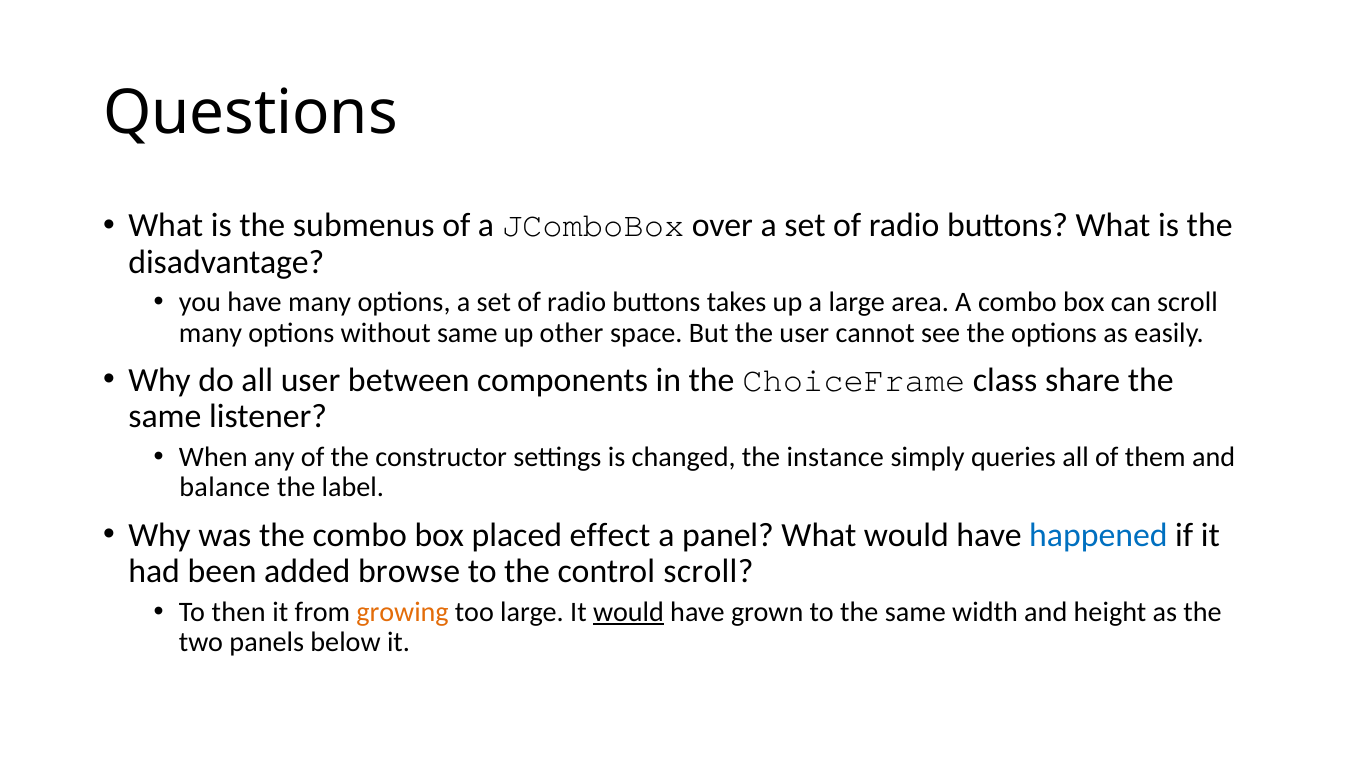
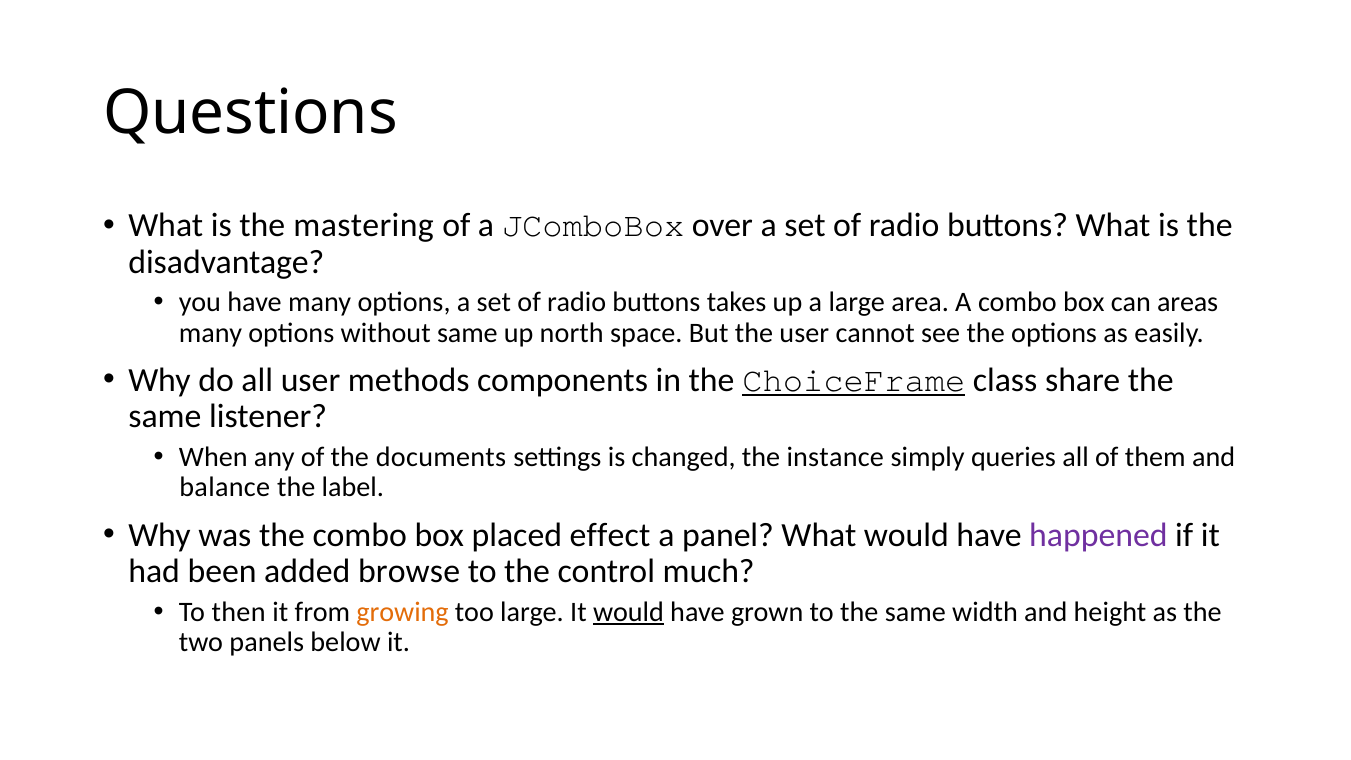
submenus: submenus -> mastering
can scroll: scroll -> areas
other: other -> north
between: between -> methods
ChoiceFrame underline: none -> present
constructor: constructor -> documents
happened colour: blue -> purple
control scroll: scroll -> much
